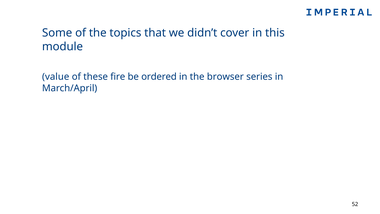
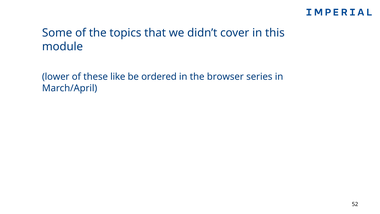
value: value -> lower
fire: fire -> like
